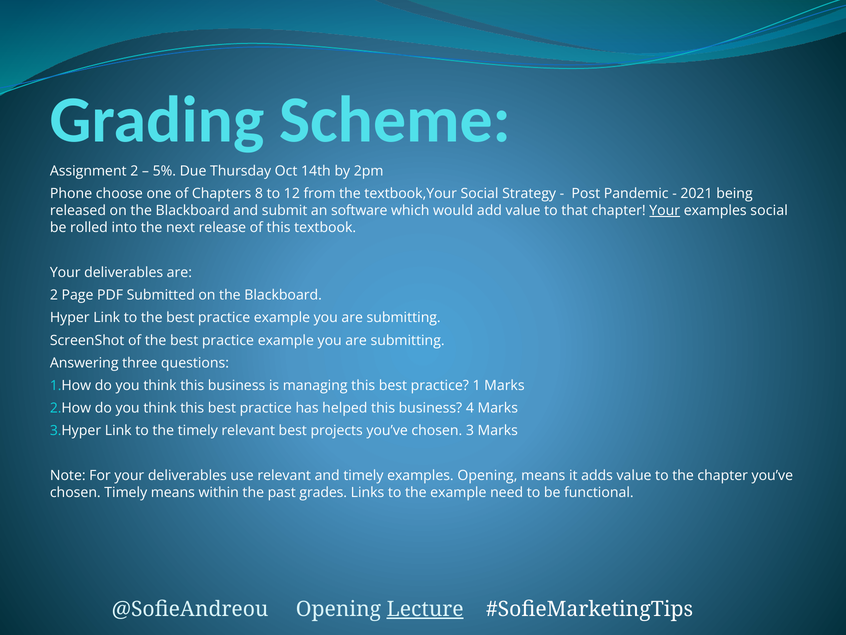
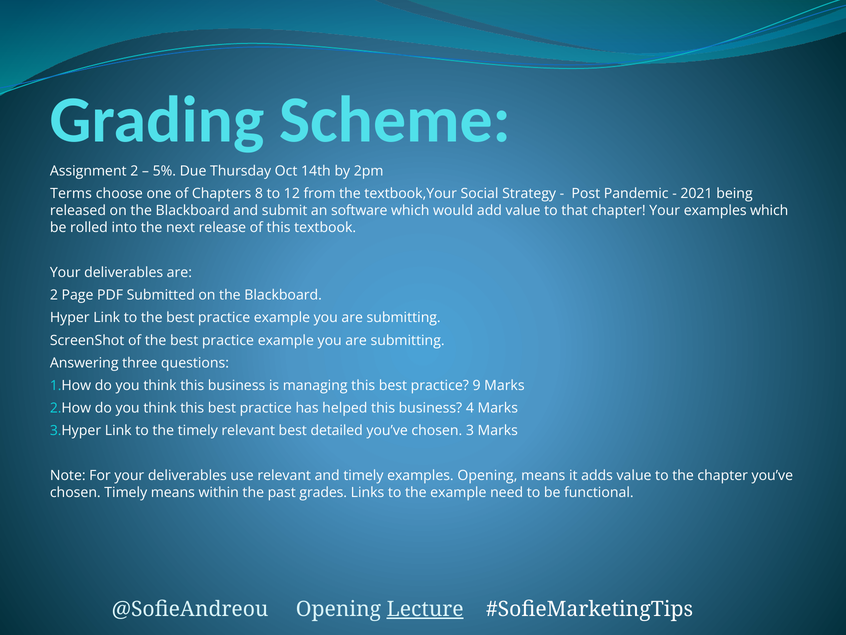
Phone: Phone -> Terms
Your at (665, 210) underline: present -> none
examples social: social -> which
1: 1 -> 9
projects: projects -> detailed
